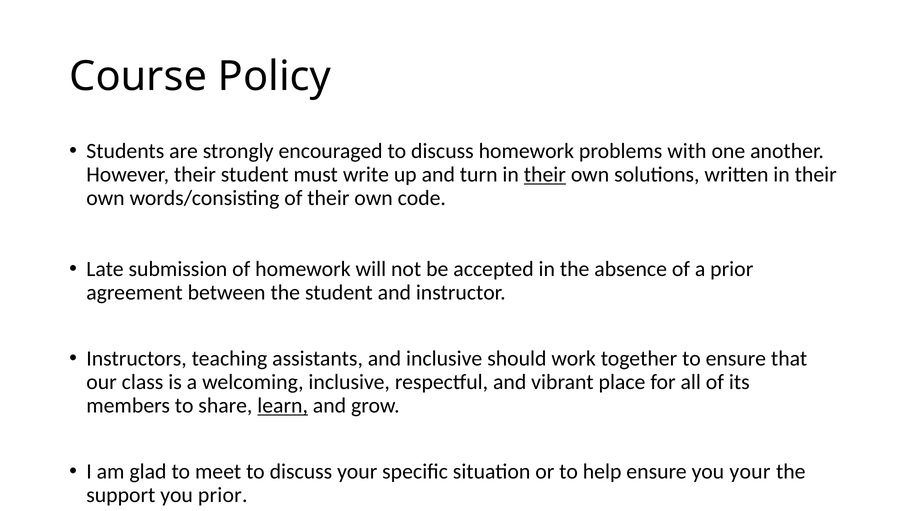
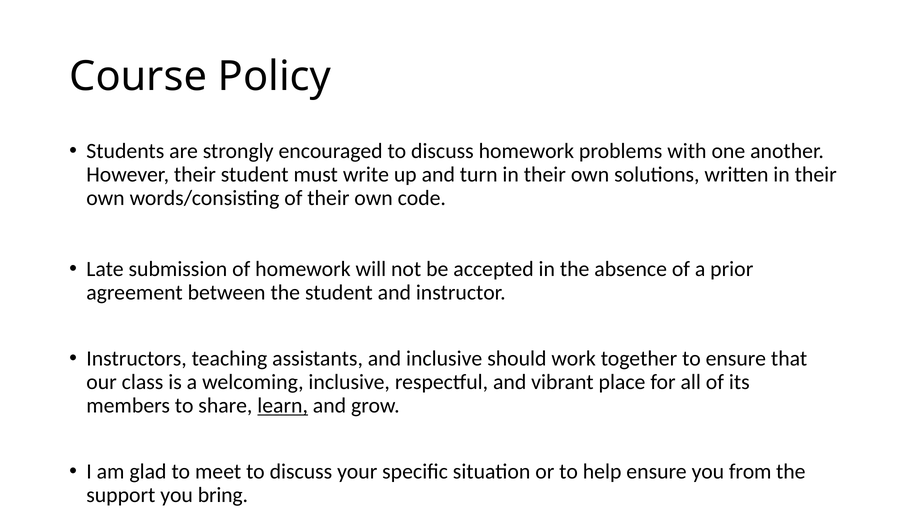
their at (545, 175) underline: present -> none
you your: your -> from
you prior: prior -> bring
